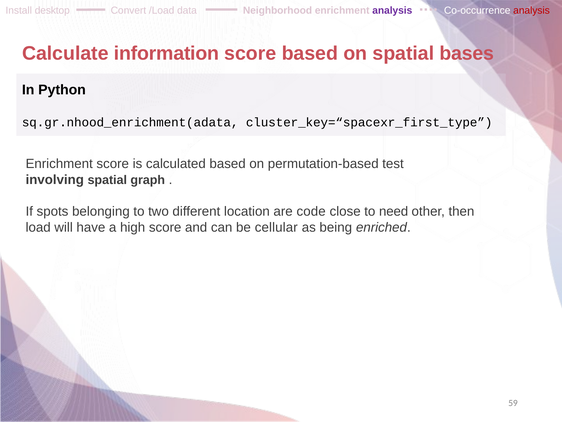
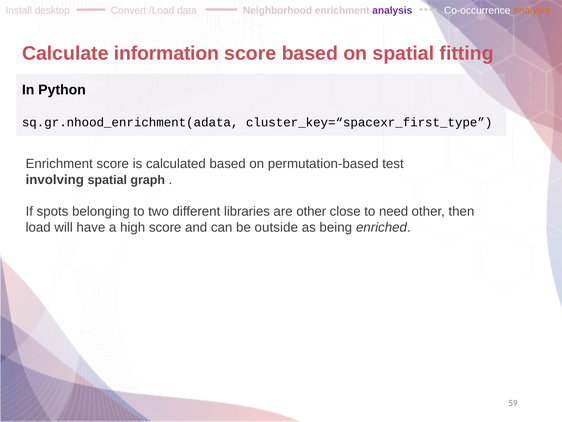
analysis at (532, 10) colour: red -> orange
bases: bases -> fitting
location: location -> libraries
are code: code -> other
cellular: cellular -> outside
